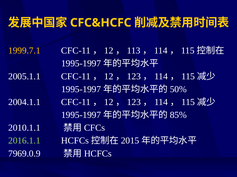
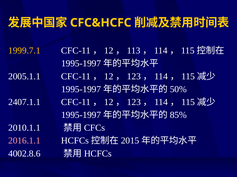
2004.1.1: 2004.1.1 -> 2407.1.1
2016.1.1 colour: light green -> pink
7969.0.9: 7969.0.9 -> 4002.8.6
